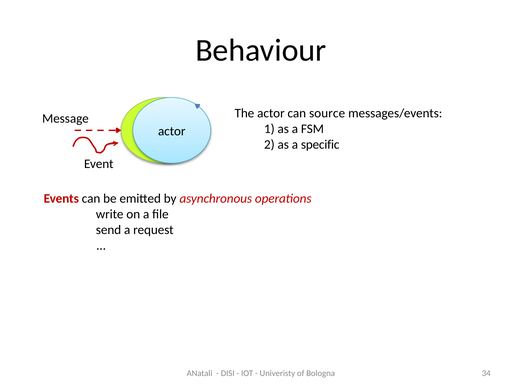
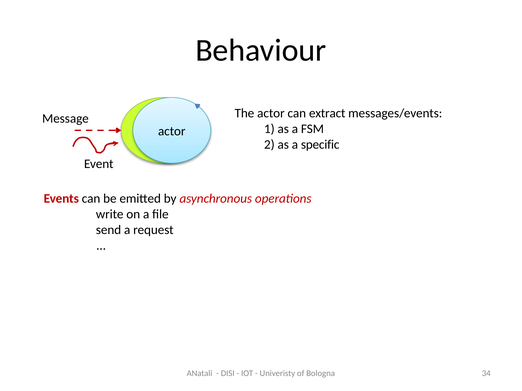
source: source -> extract
